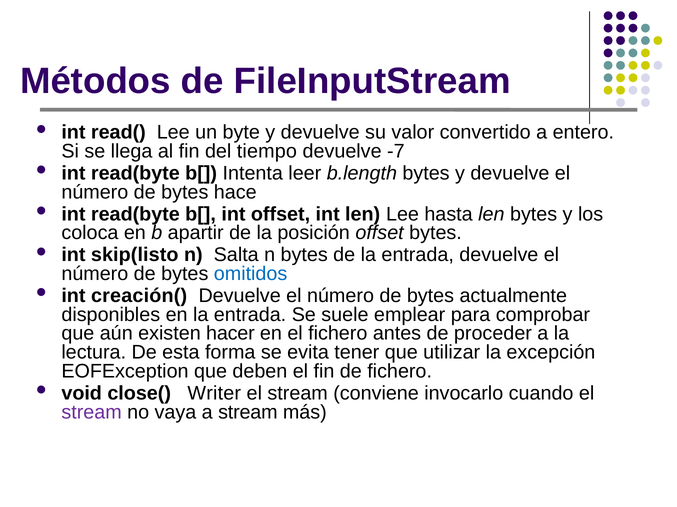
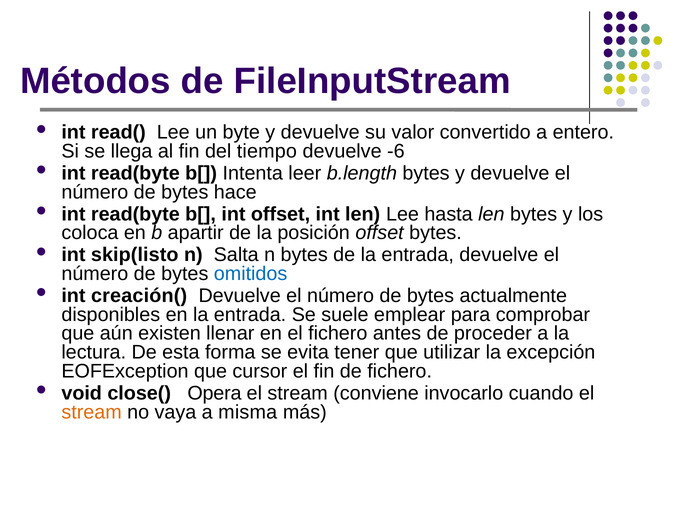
-7: -7 -> -6
hacer: hacer -> llenar
deben: deben -> cursor
Writer: Writer -> Opera
stream at (92, 413) colour: purple -> orange
a stream: stream -> misma
